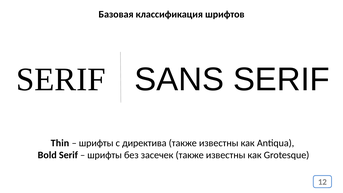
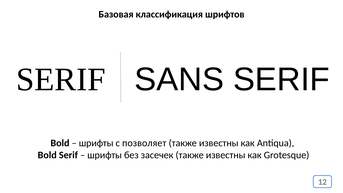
Thin at (60, 143): Thin -> Bold
директива: директива -> позволяет
